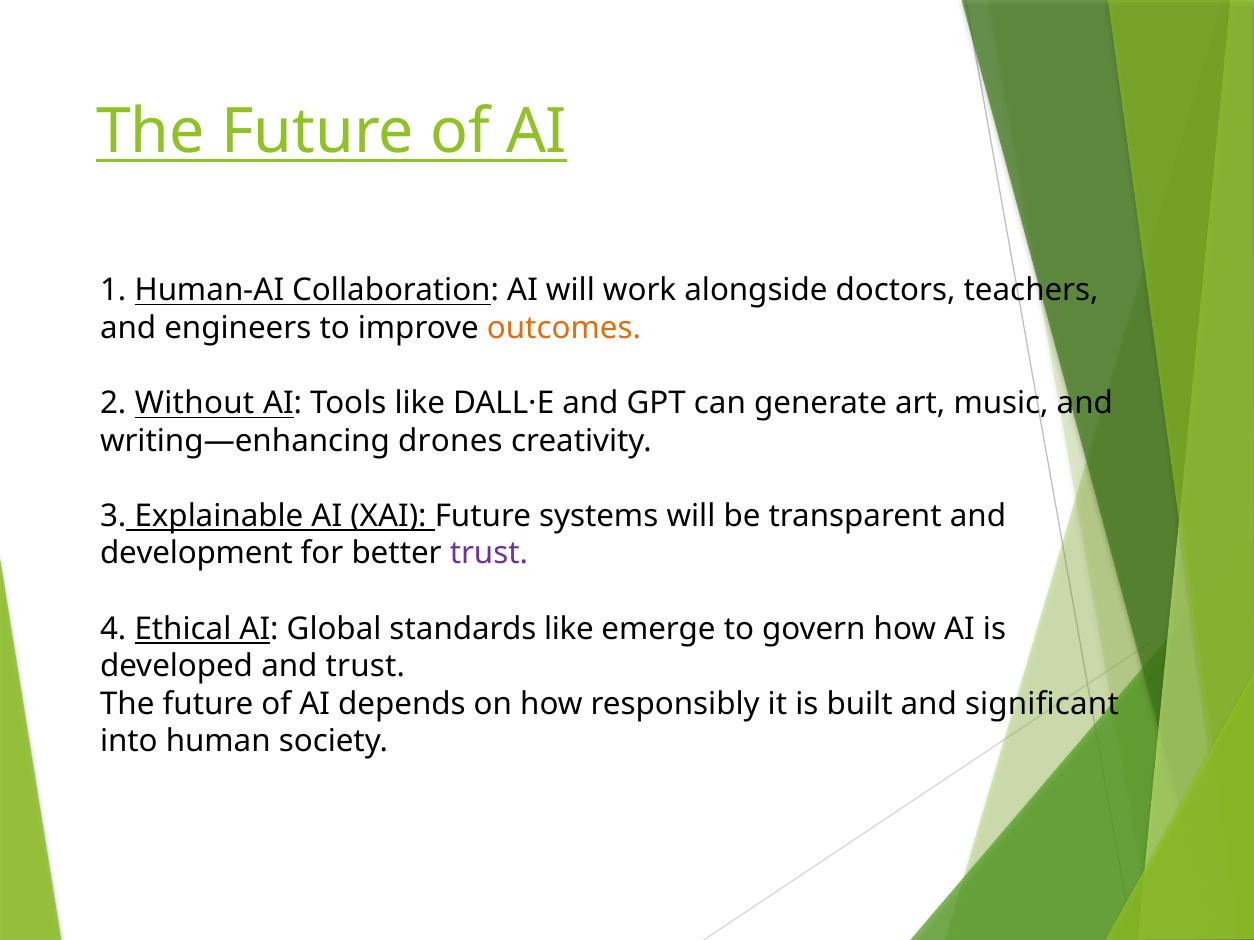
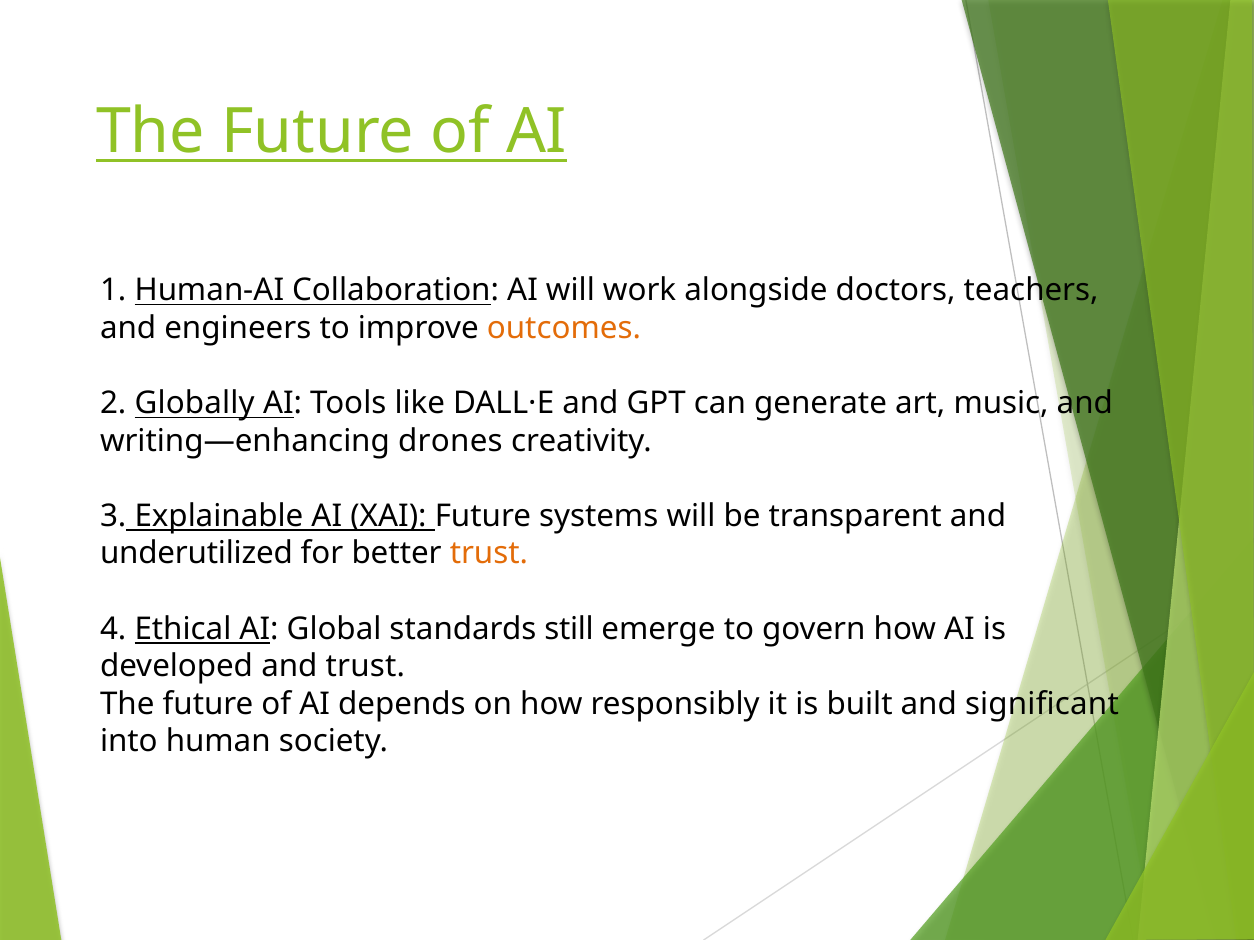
Without: Without -> Globally
development: development -> underutilized
trust at (489, 554) colour: purple -> orange
standards like: like -> still
